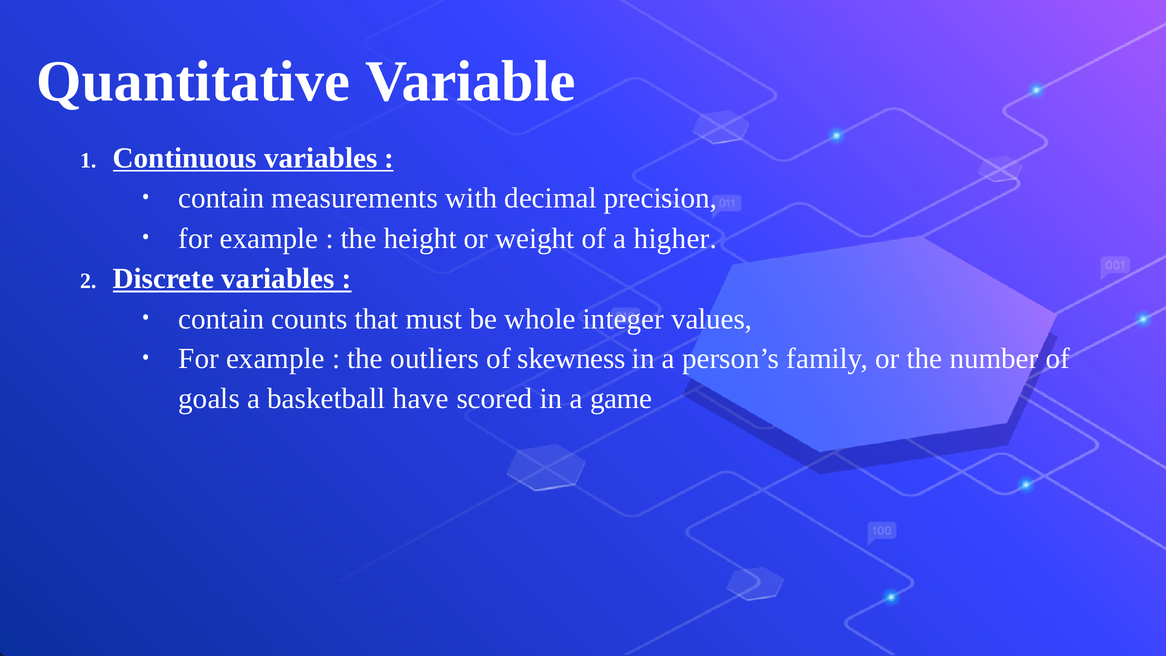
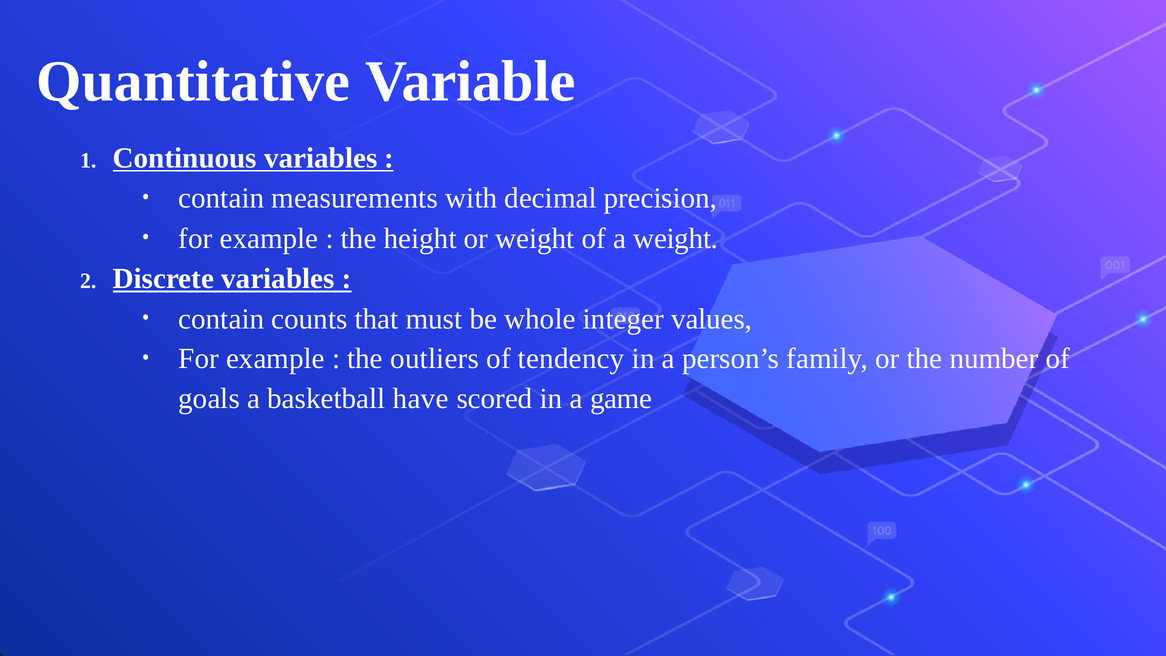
a higher: higher -> weight
skewness: skewness -> tendency
